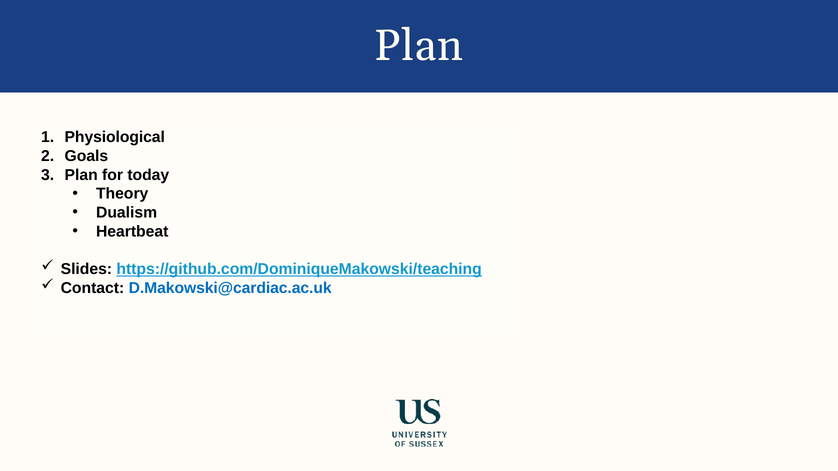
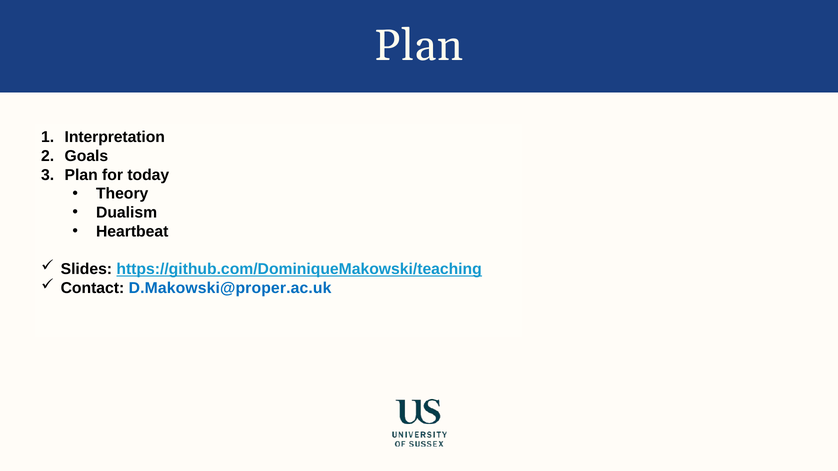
Physiological: Physiological -> Interpretation
D.Makowski@cardiac.ac.uk: D.Makowski@cardiac.ac.uk -> D.Makowski@proper.ac.uk
